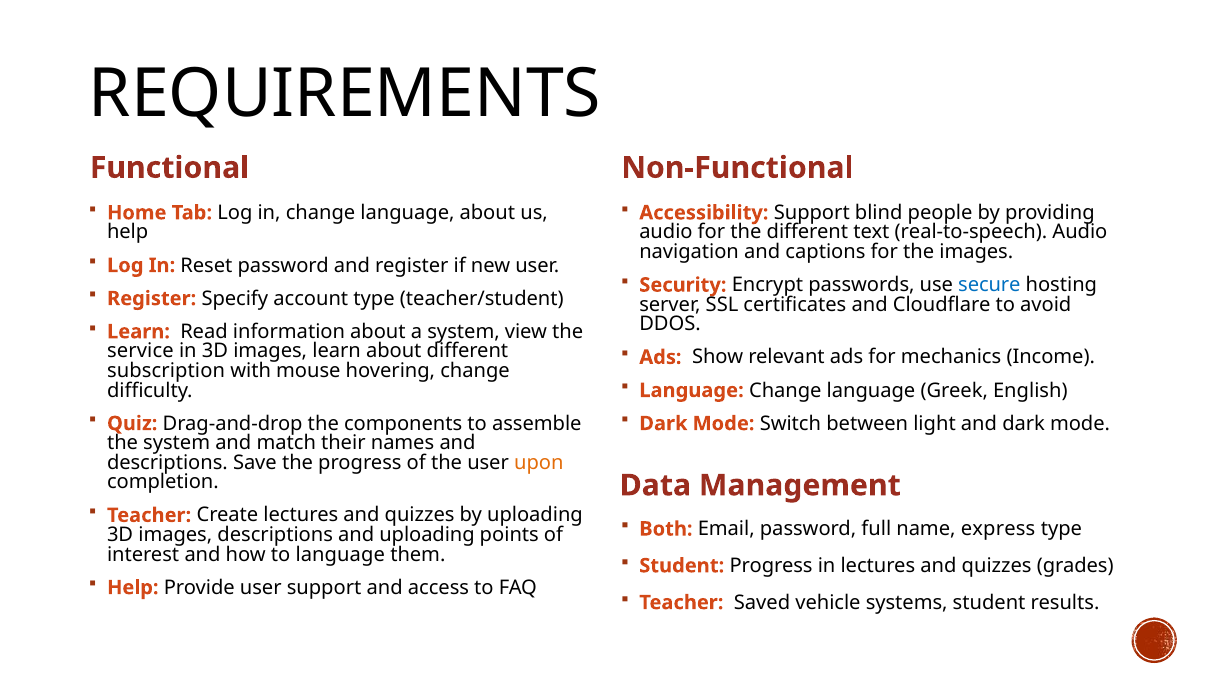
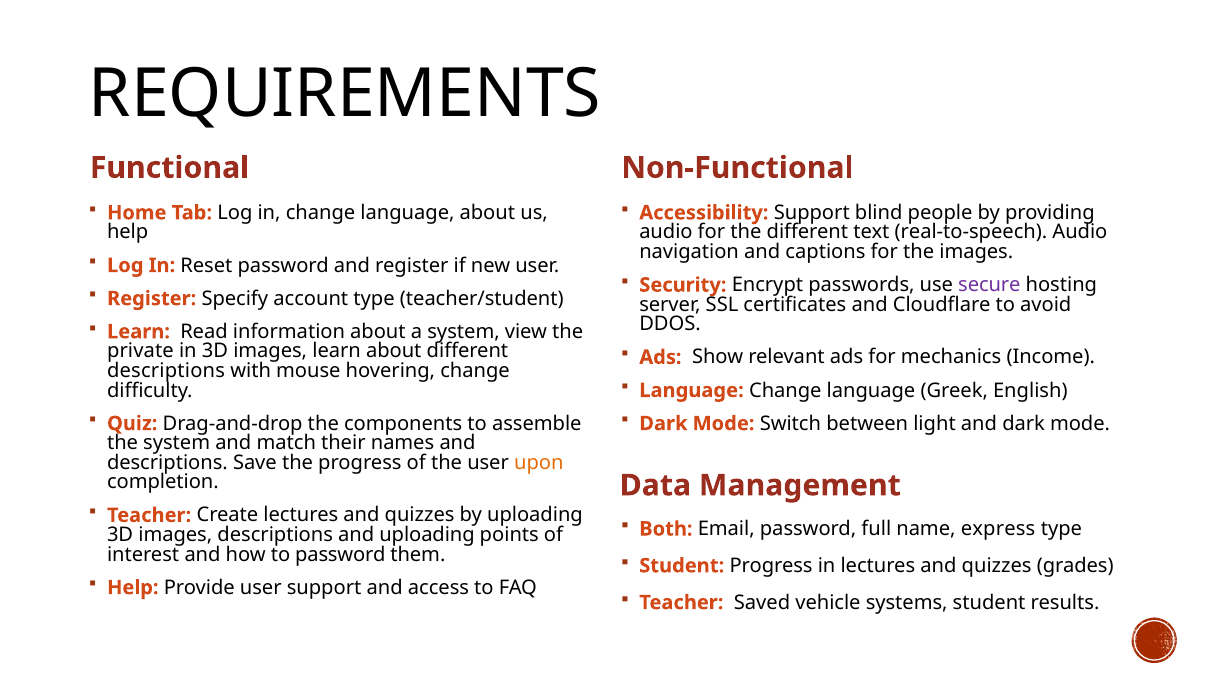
secure colour: blue -> purple
service: service -> private
subscription at (166, 371): subscription -> descriptions
to language: language -> password
